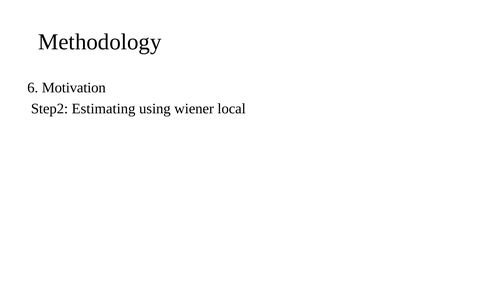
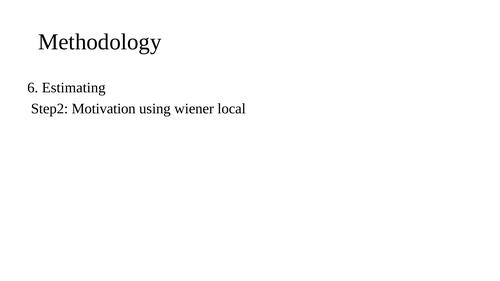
Motivation: Motivation -> Estimating
Estimating: Estimating -> Motivation
